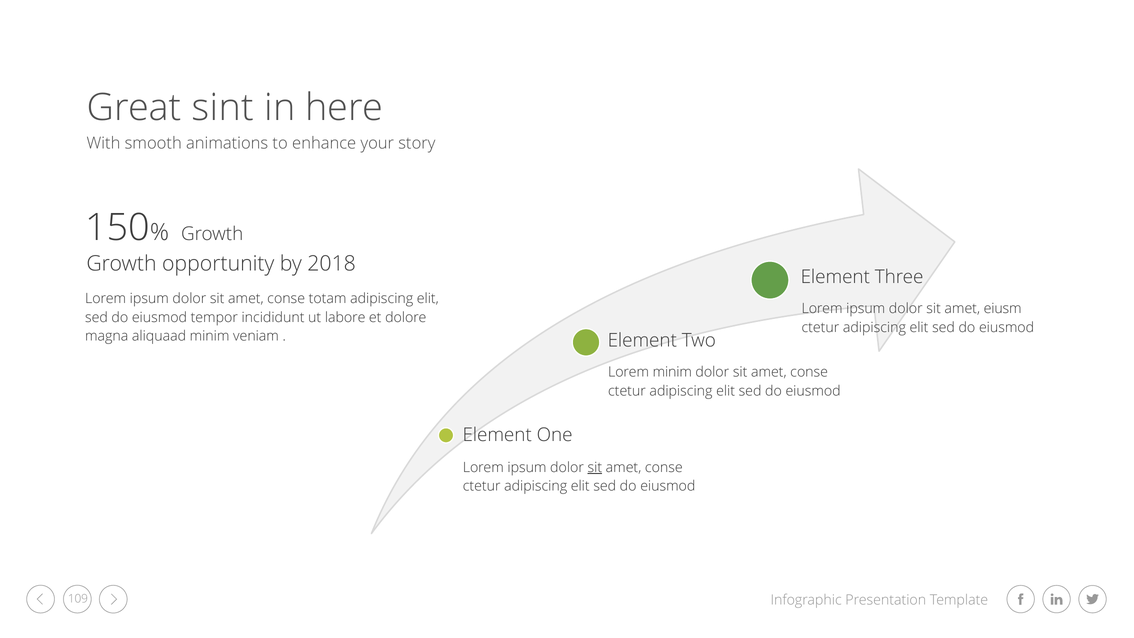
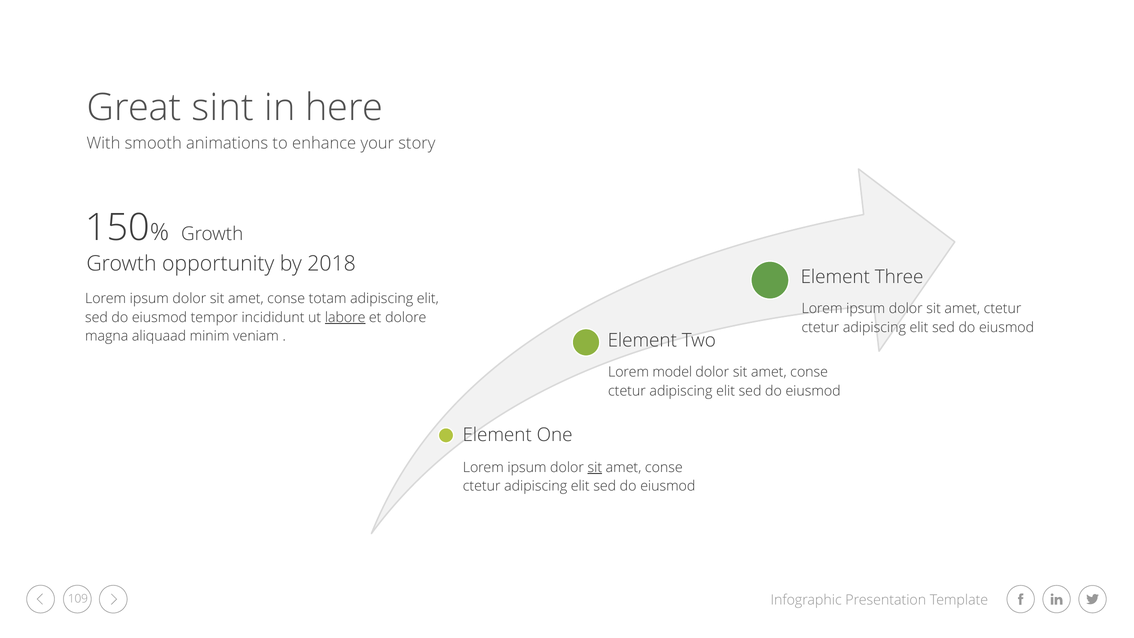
amet eiusm: eiusm -> ctetur
labore underline: none -> present
Lorem minim: minim -> model
